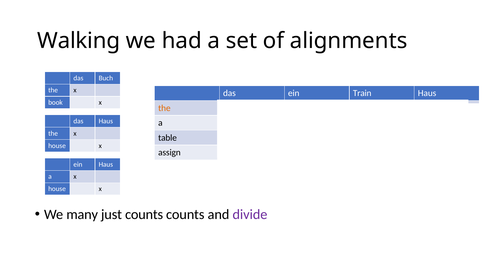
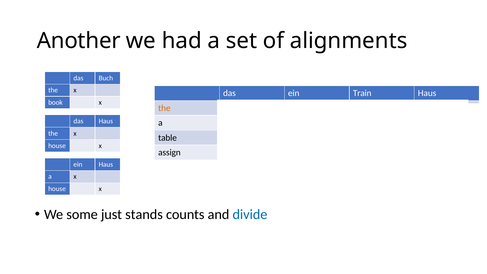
Walking: Walking -> Another
many: many -> some
just counts: counts -> stands
divide colour: purple -> blue
